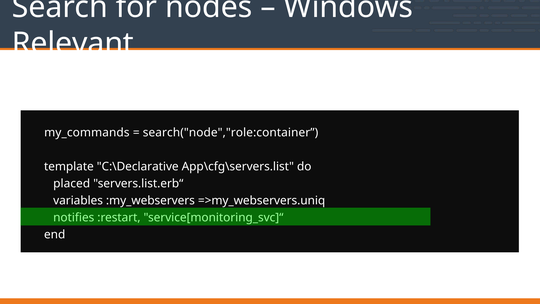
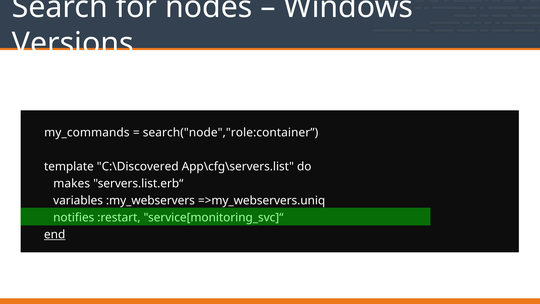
Relevant: Relevant -> Versions
C:\Declarative: C:\Declarative -> C:\Discovered
placed: placed -> makes
end underline: none -> present
